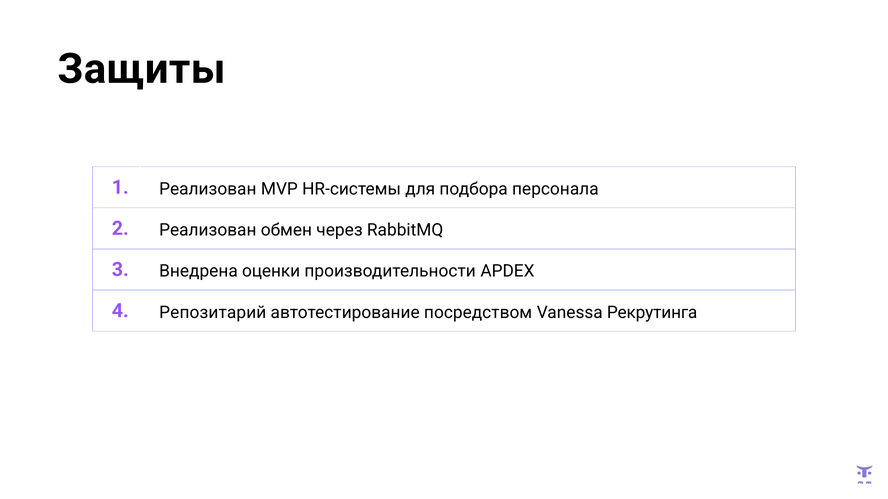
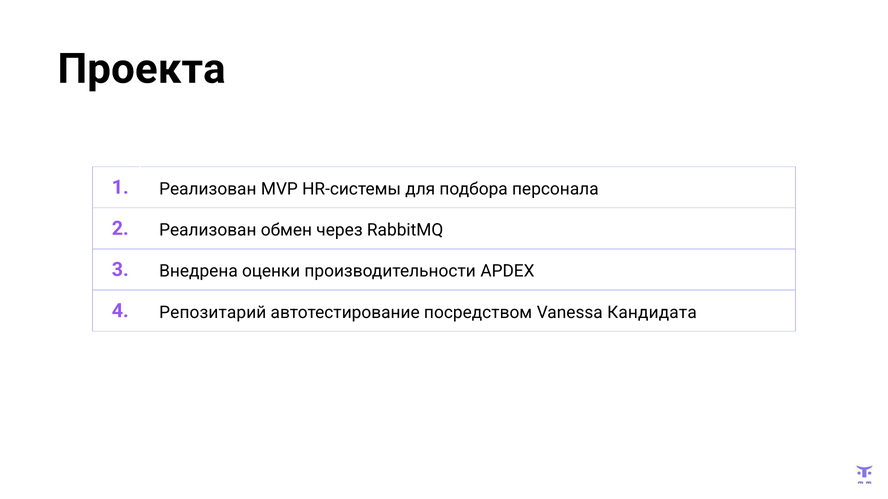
Защиты: Защиты -> Проекта
Рекрутинга: Рекрутинга -> Кандидата
